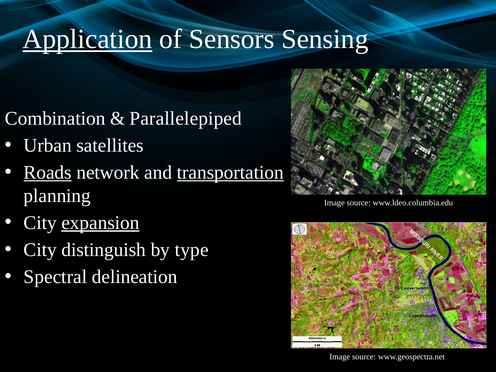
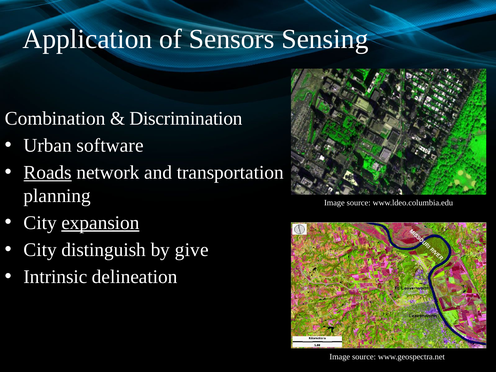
Application underline: present -> none
Parallelepiped: Parallelepiped -> Discrimination
satellites: satellites -> software
transportation underline: present -> none
type: type -> give
Spectral: Spectral -> Intrinsic
